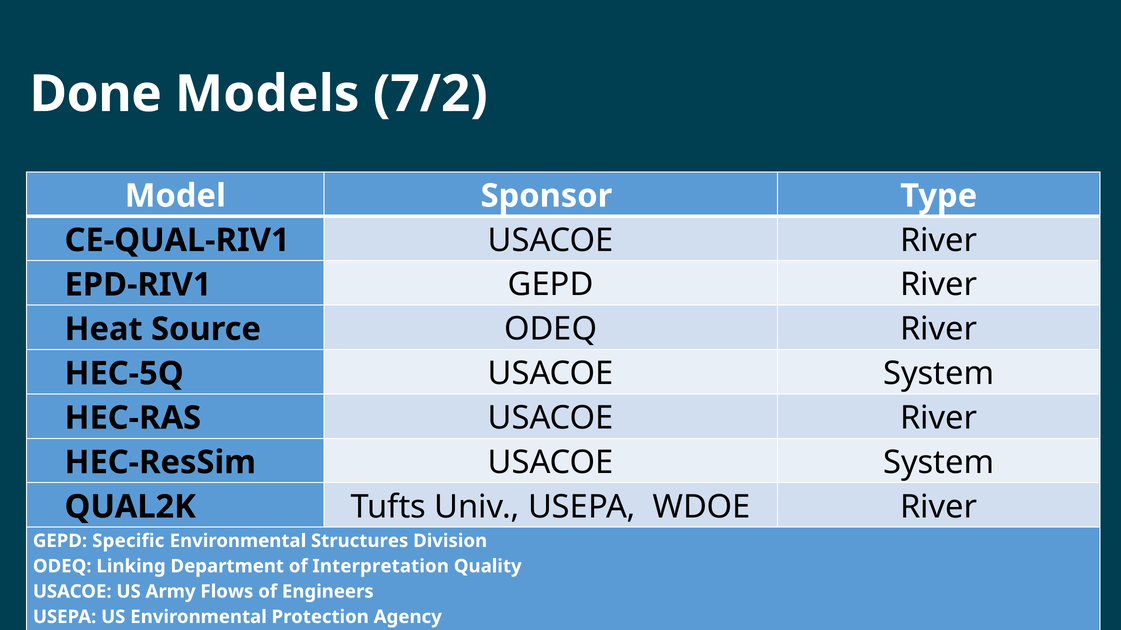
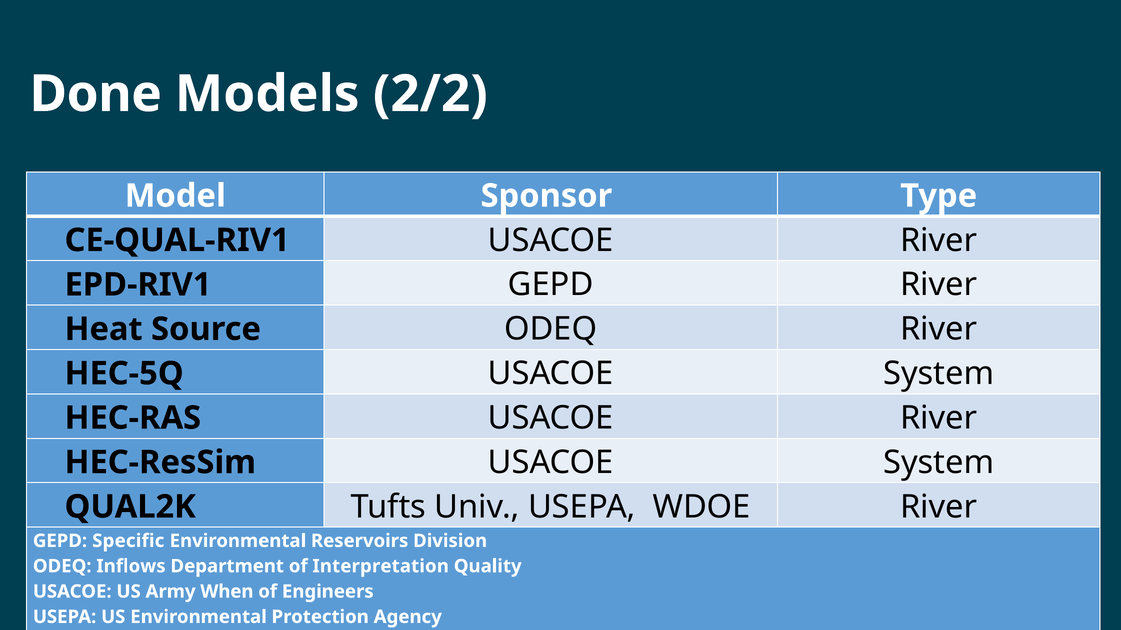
7/2: 7/2 -> 2/2
Structures: Structures -> Reservoirs
Linking: Linking -> Inflows
Flows: Flows -> When
